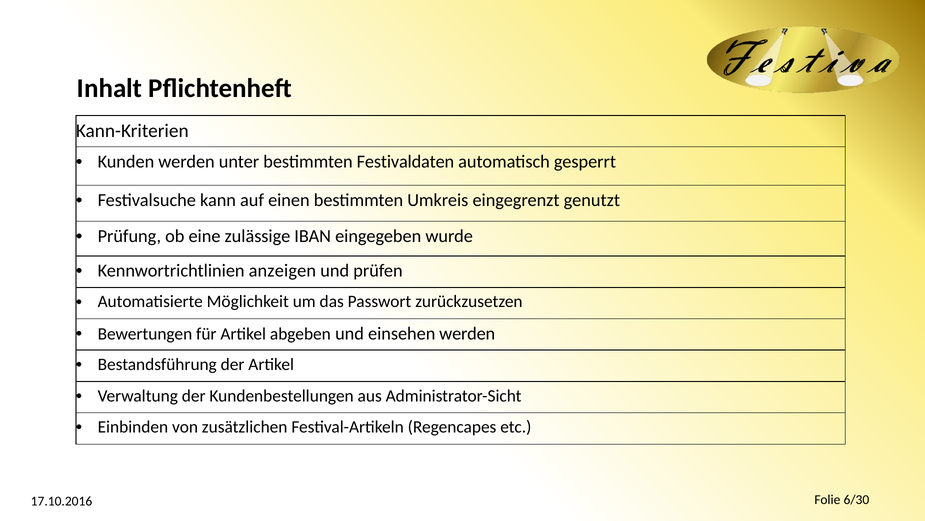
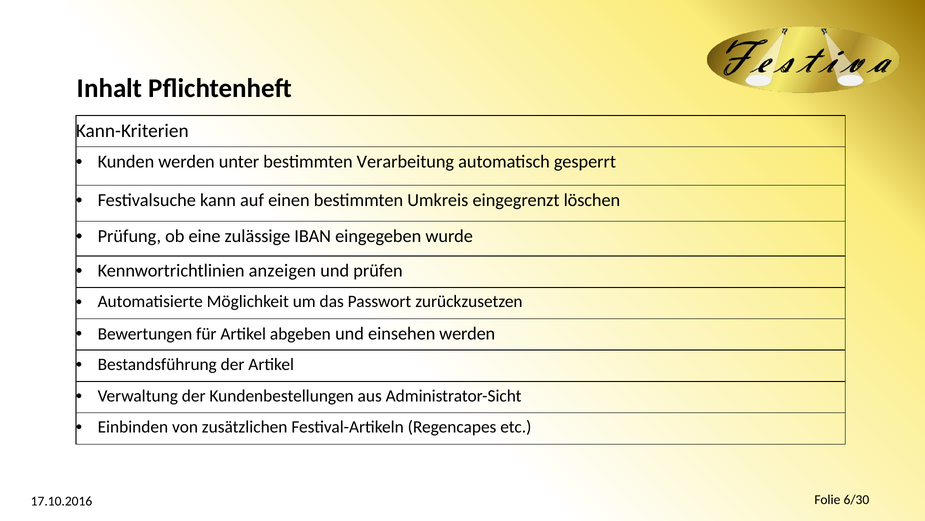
Festivaldaten: Festivaldaten -> Verarbeitung
genutzt: genutzt -> löschen
